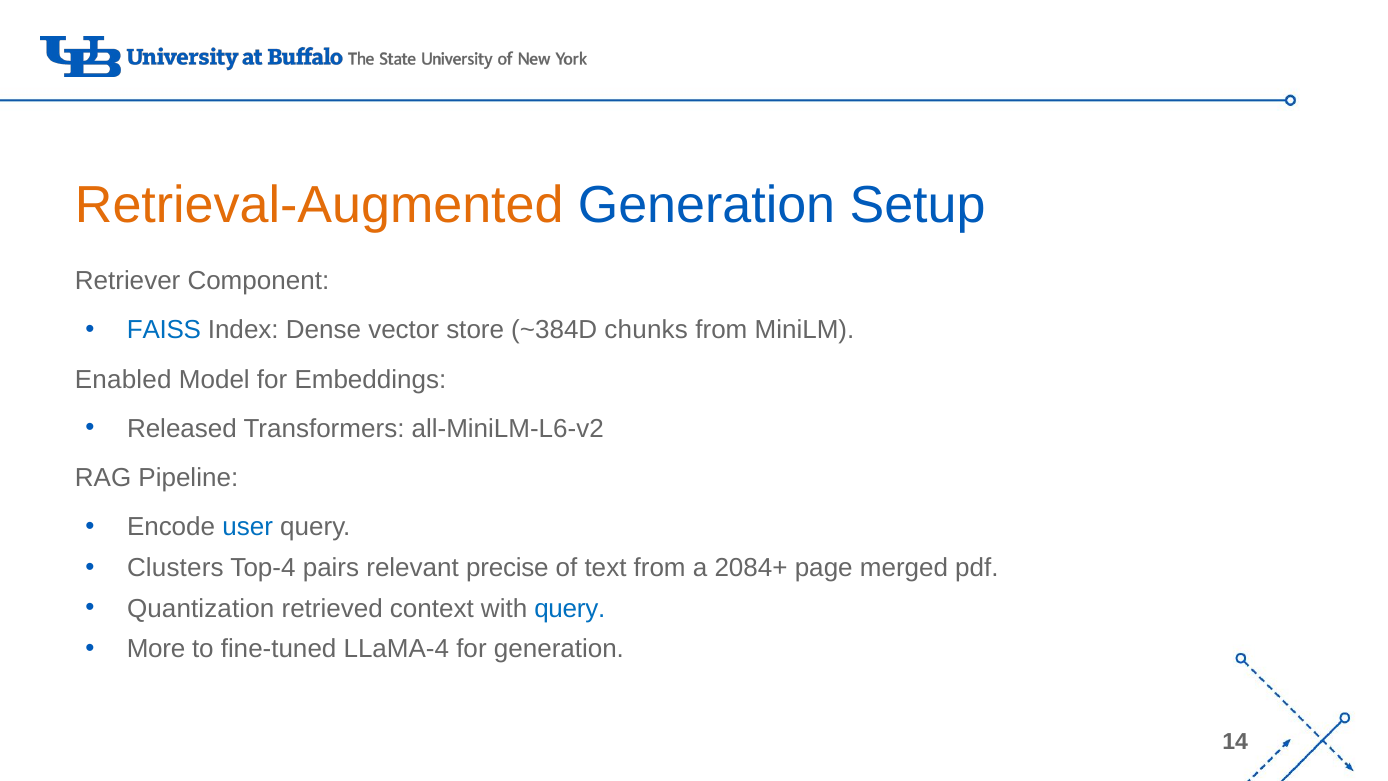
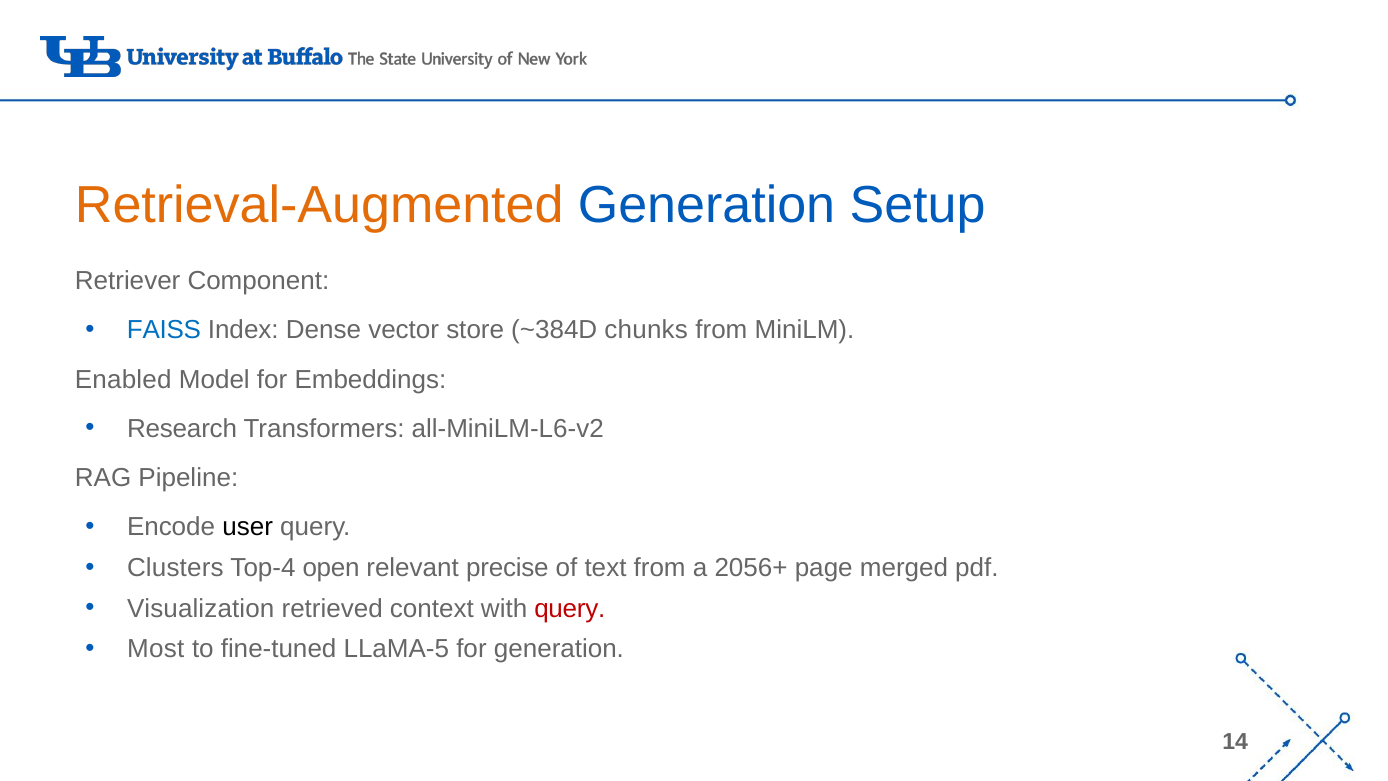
Released: Released -> Research
user colour: blue -> black
pairs: pairs -> open
2084+: 2084+ -> 2056+
Quantization: Quantization -> Visualization
query at (570, 608) colour: blue -> red
More: More -> Most
LLaMA-4: LLaMA-4 -> LLaMA-5
